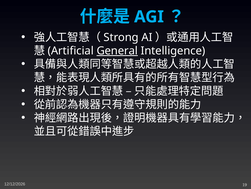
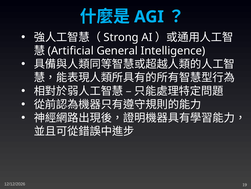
General underline: present -> none
